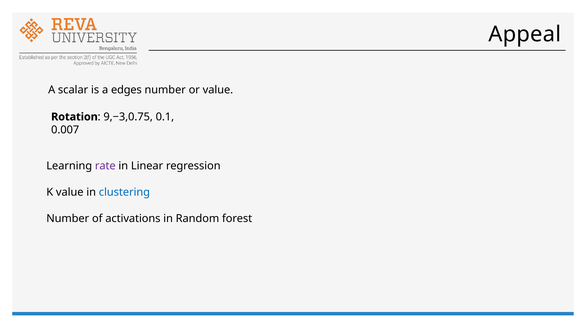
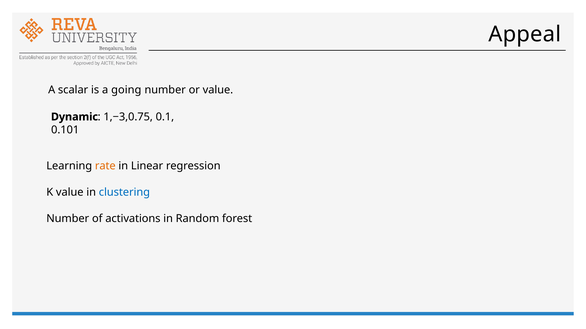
edges: edges -> going
Rotation: Rotation -> Dynamic
9,−3,0.75: 9,−3,0.75 -> 1,−3,0.75
0.007: 0.007 -> 0.101
rate colour: purple -> orange
